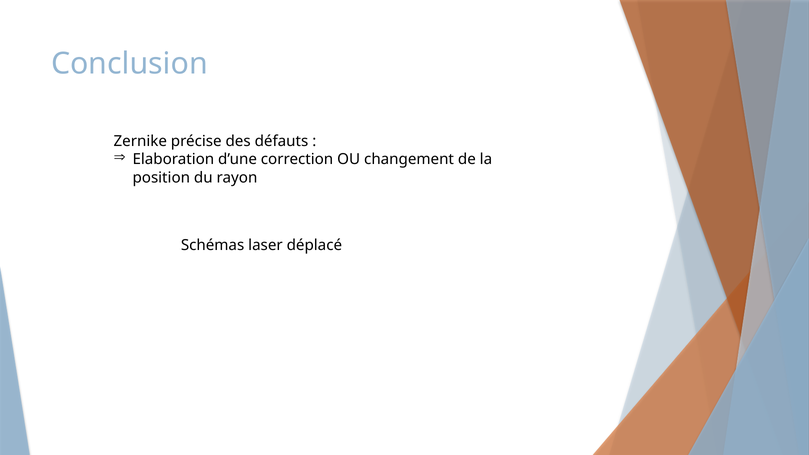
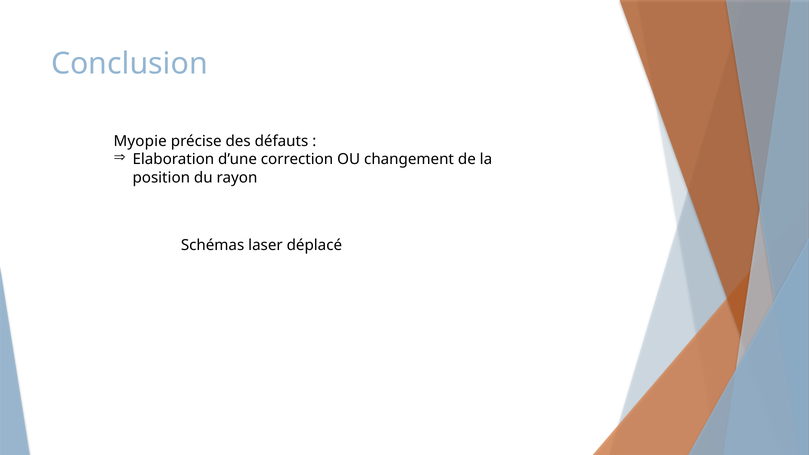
Zernike: Zernike -> Myopie
